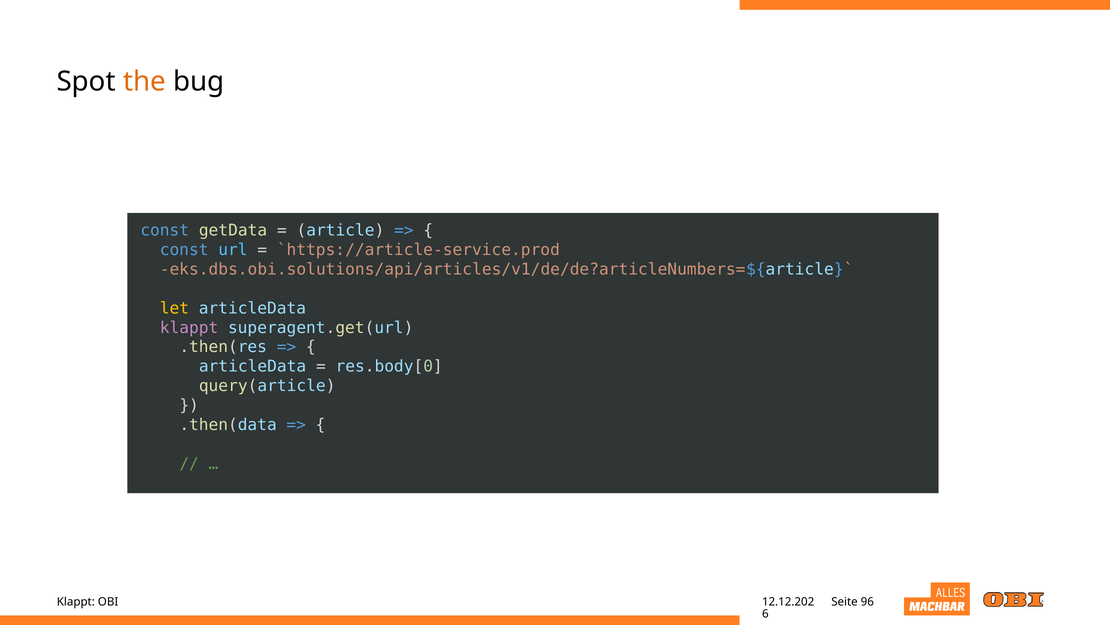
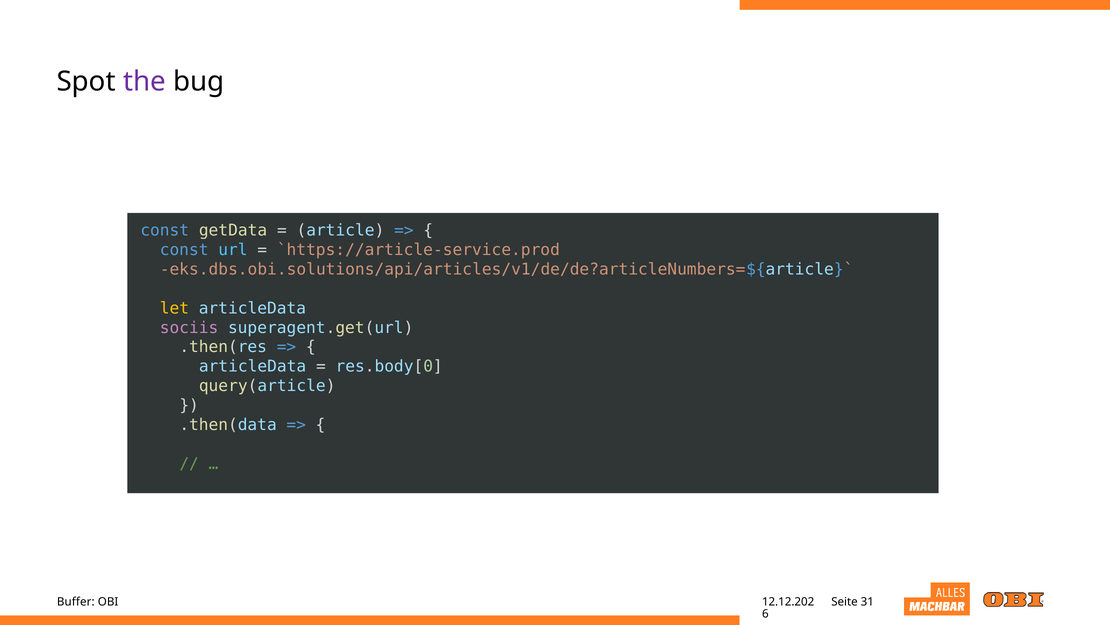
the colour: orange -> purple
klappt at (189, 327): klappt -> sociis
Klappt at (76, 602): Klappt -> Buffer
96: 96 -> 31
